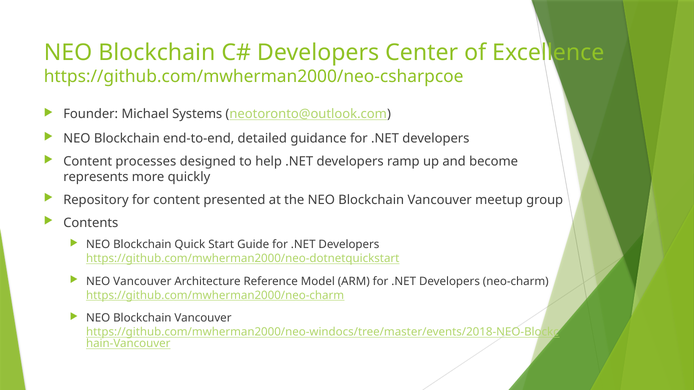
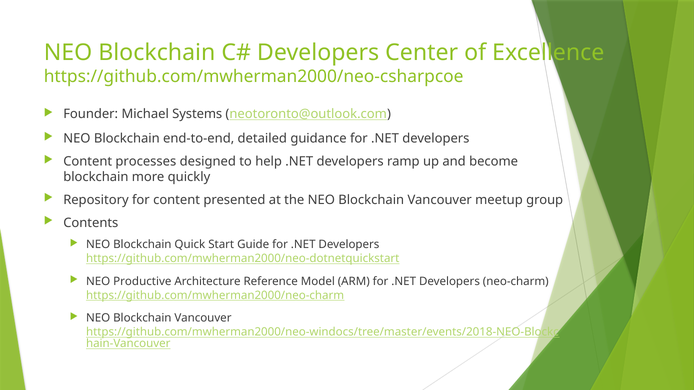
represents at (96, 177): represents -> blockchain
NEO Vancouver: Vancouver -> Productive
